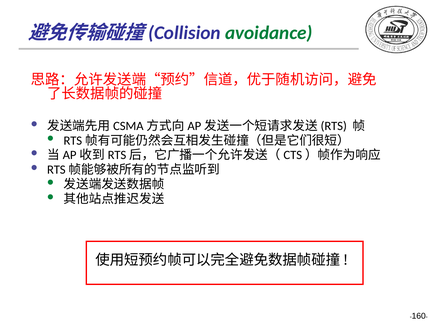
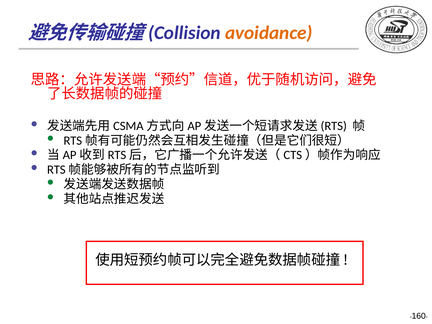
avoidance colour: green -> orange
